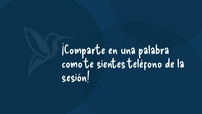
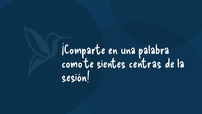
teléfono: teléfono -> centras
